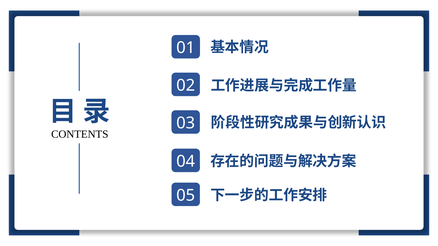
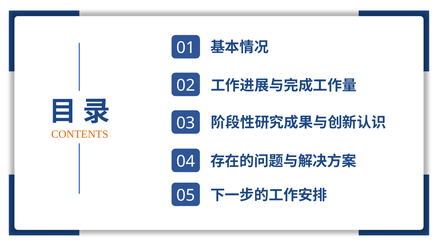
CONTENTS colour: black -> orange
